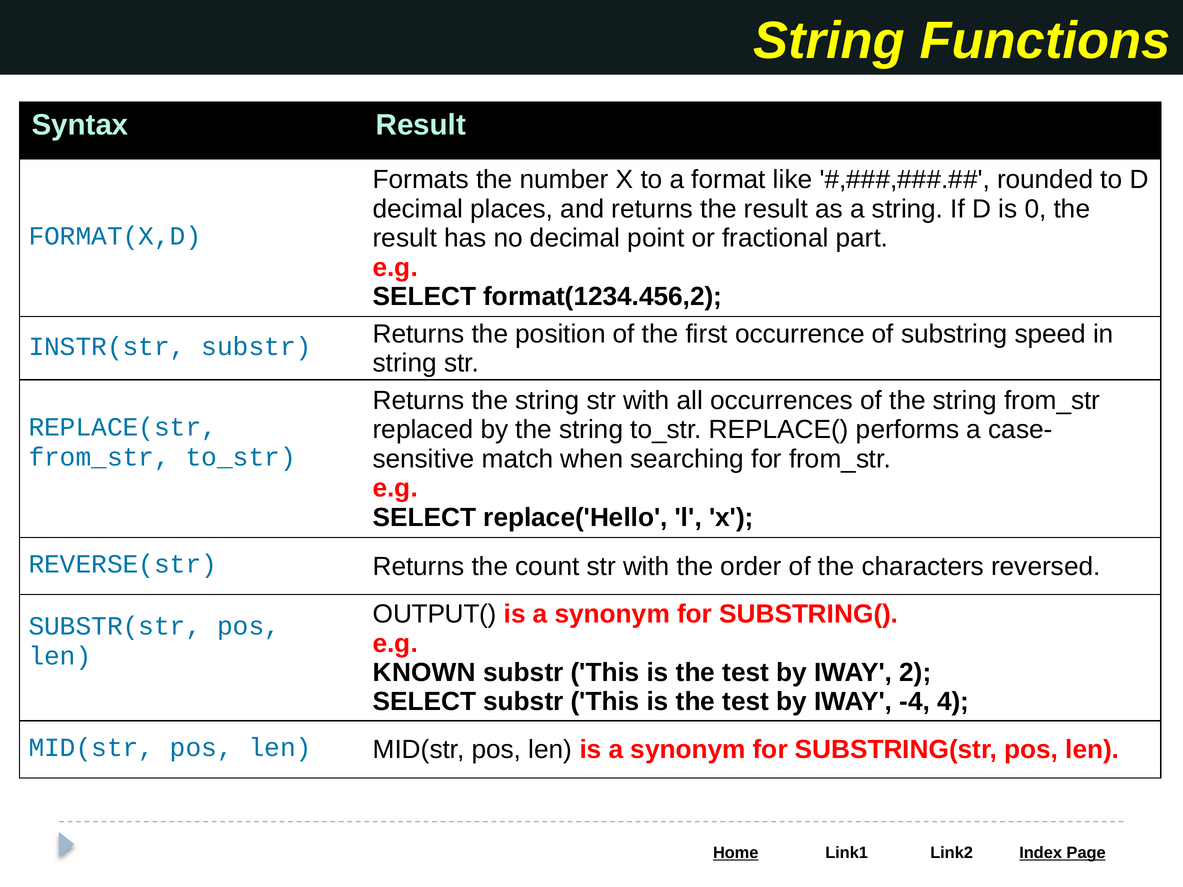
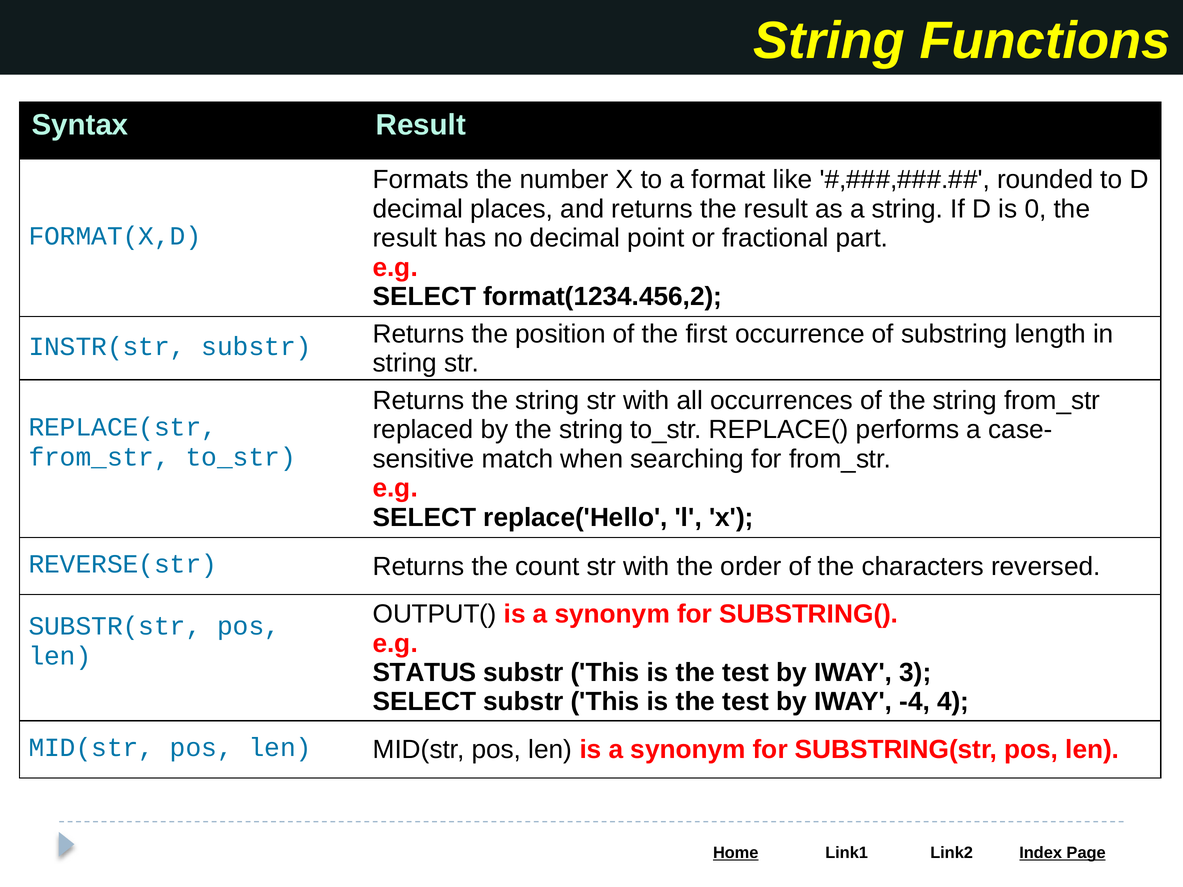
speed: speed -> length
KNOWN: KNOWN -> STATUS
2: 2 -> 3
